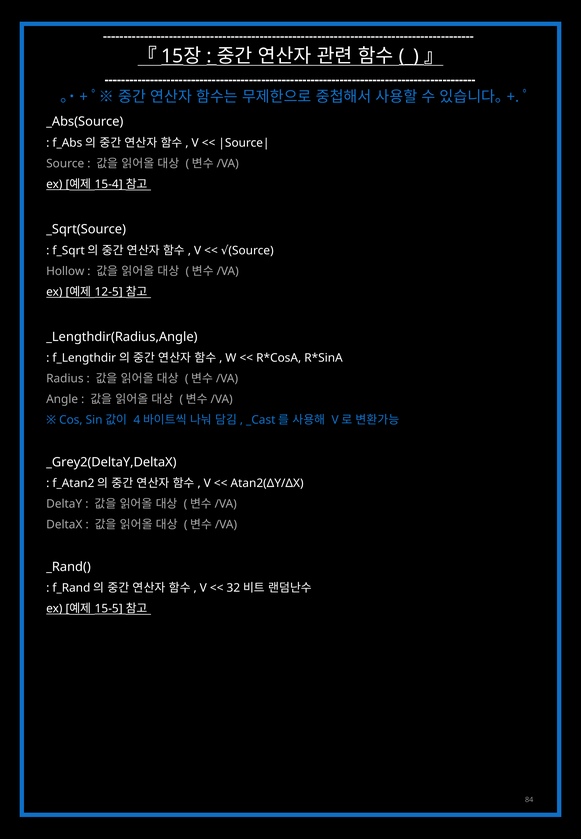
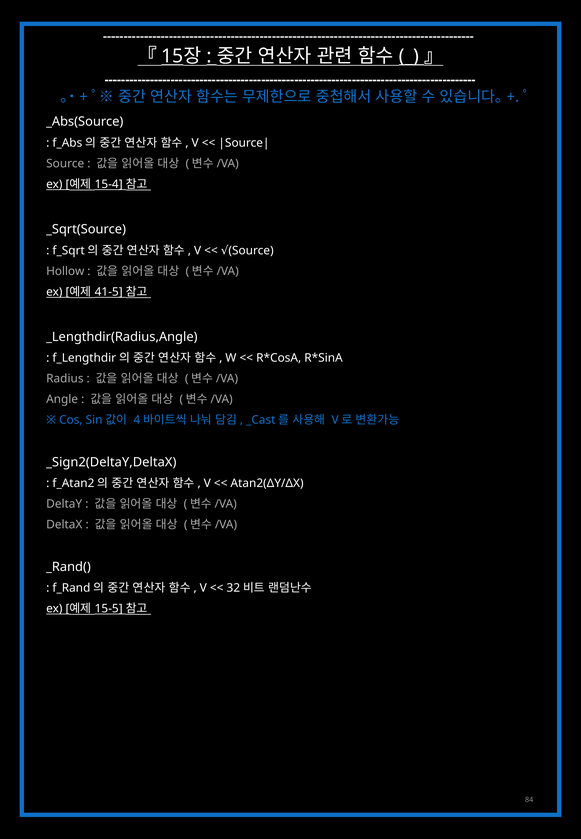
12-5: 12-5 -> 41-5
_Grey2(DeltaY,DeltaX: _Grey2(DeltaY,DeltaX -> _Sign2(DeltaY,DeltaX
